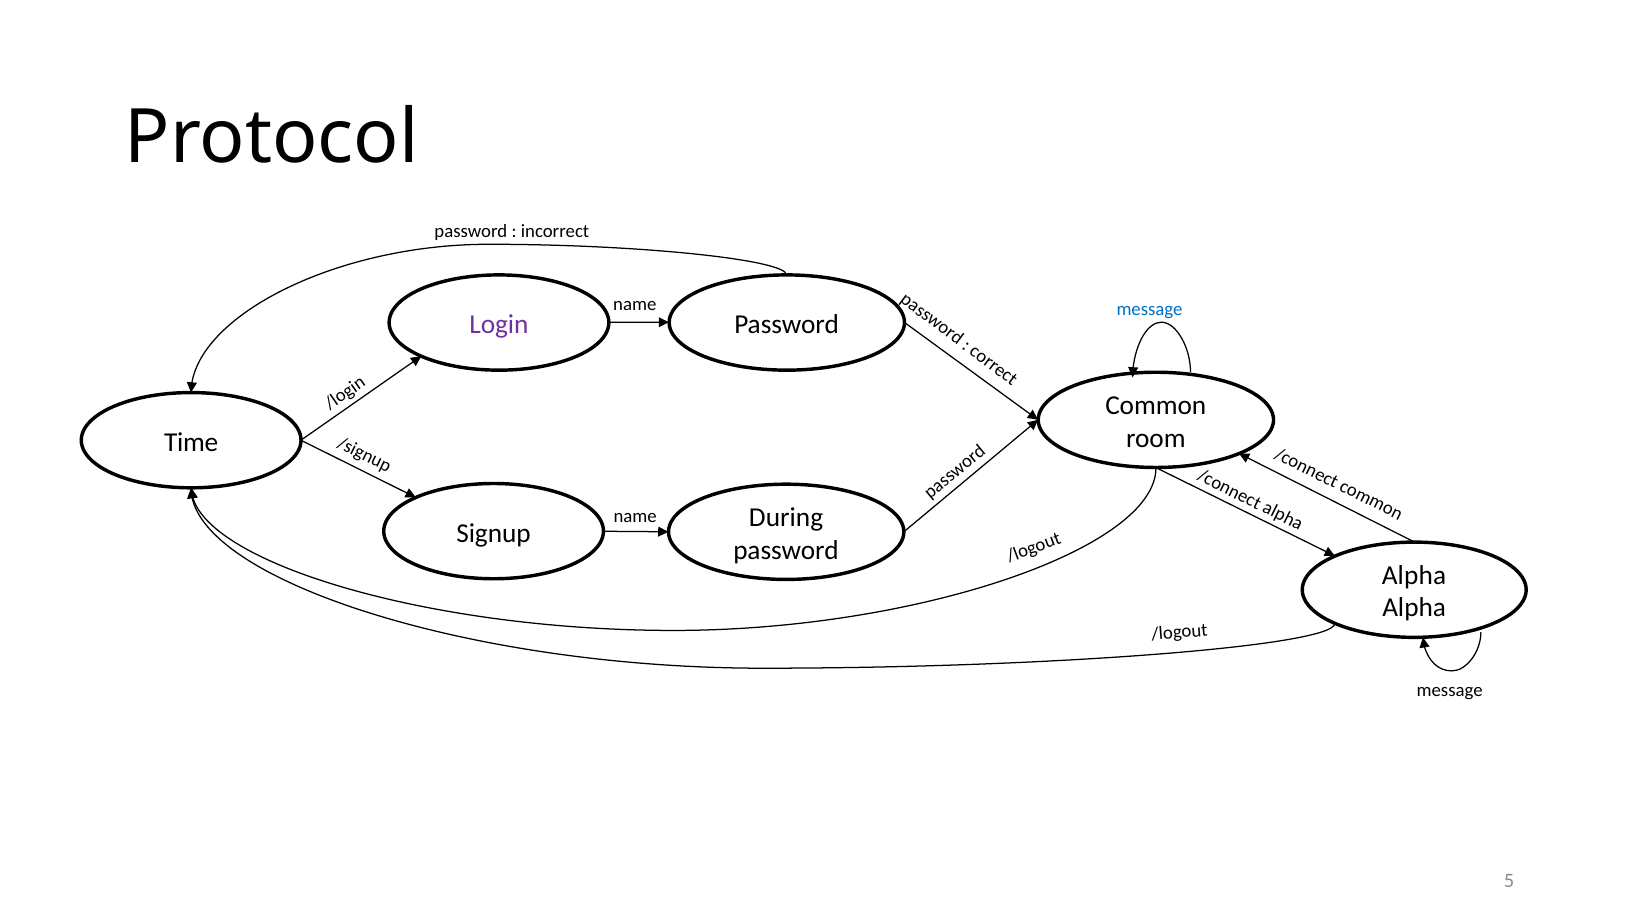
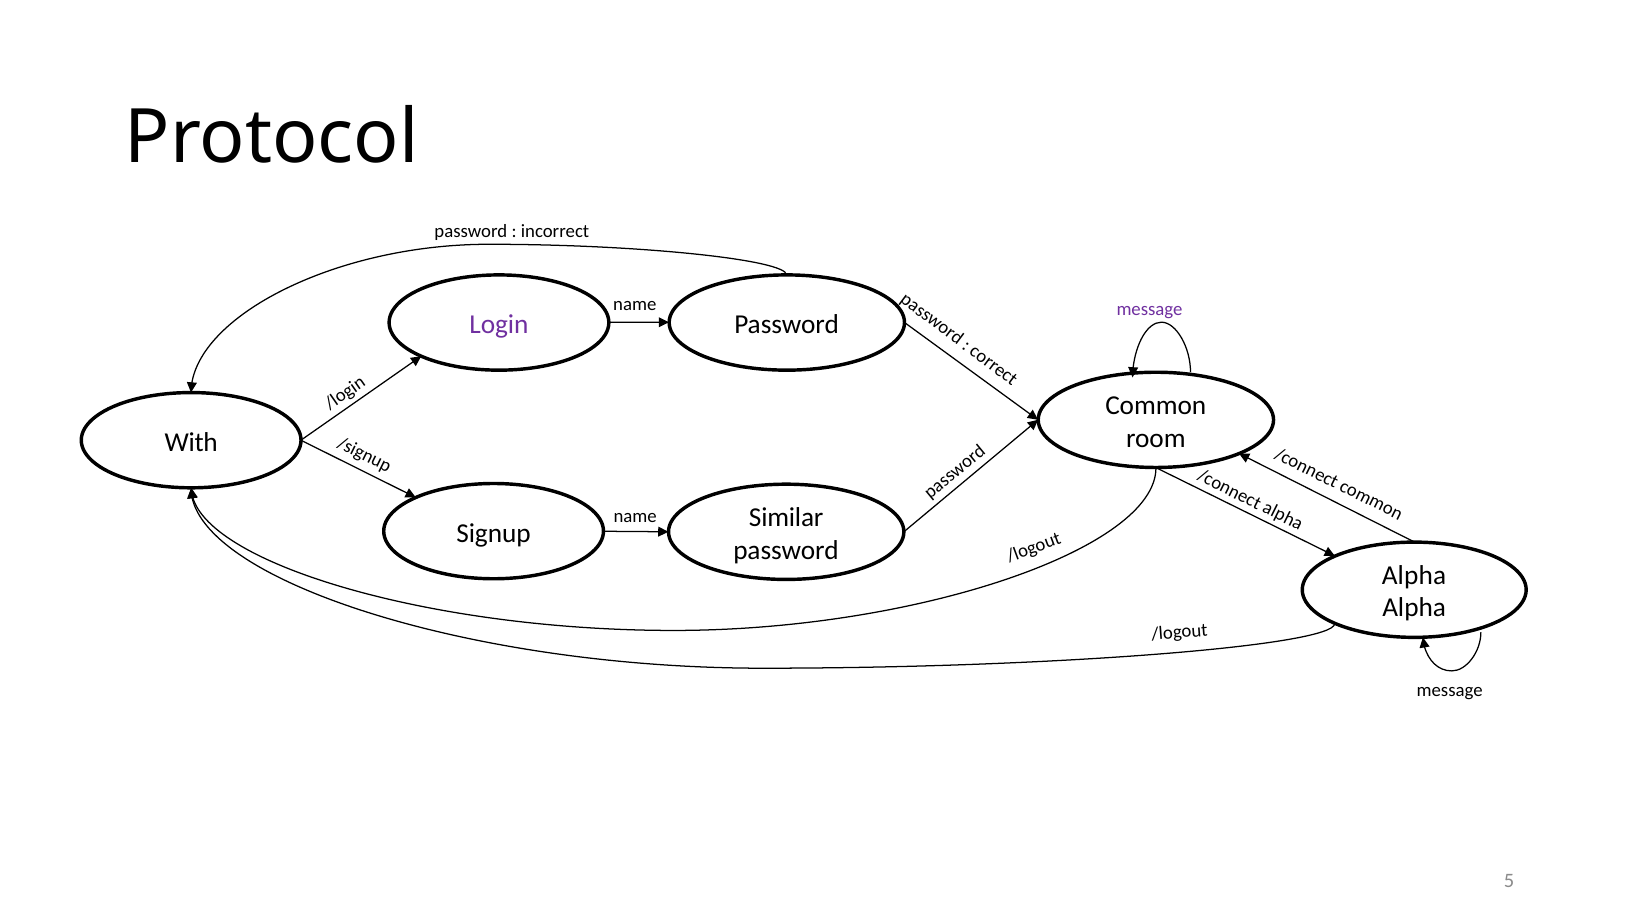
message at (1150, 309) colour: blue -> purple
Time: Time -> With
During: During -> Similar
